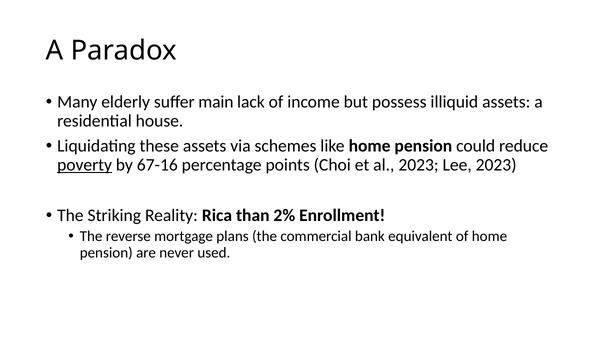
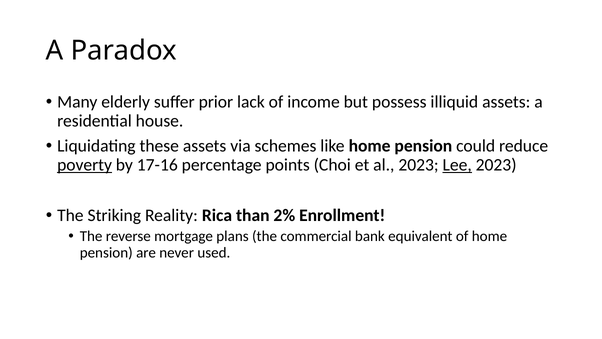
main: main -> prior
67-16: 67-16 -> 17-16
Lee underline: none -> present
